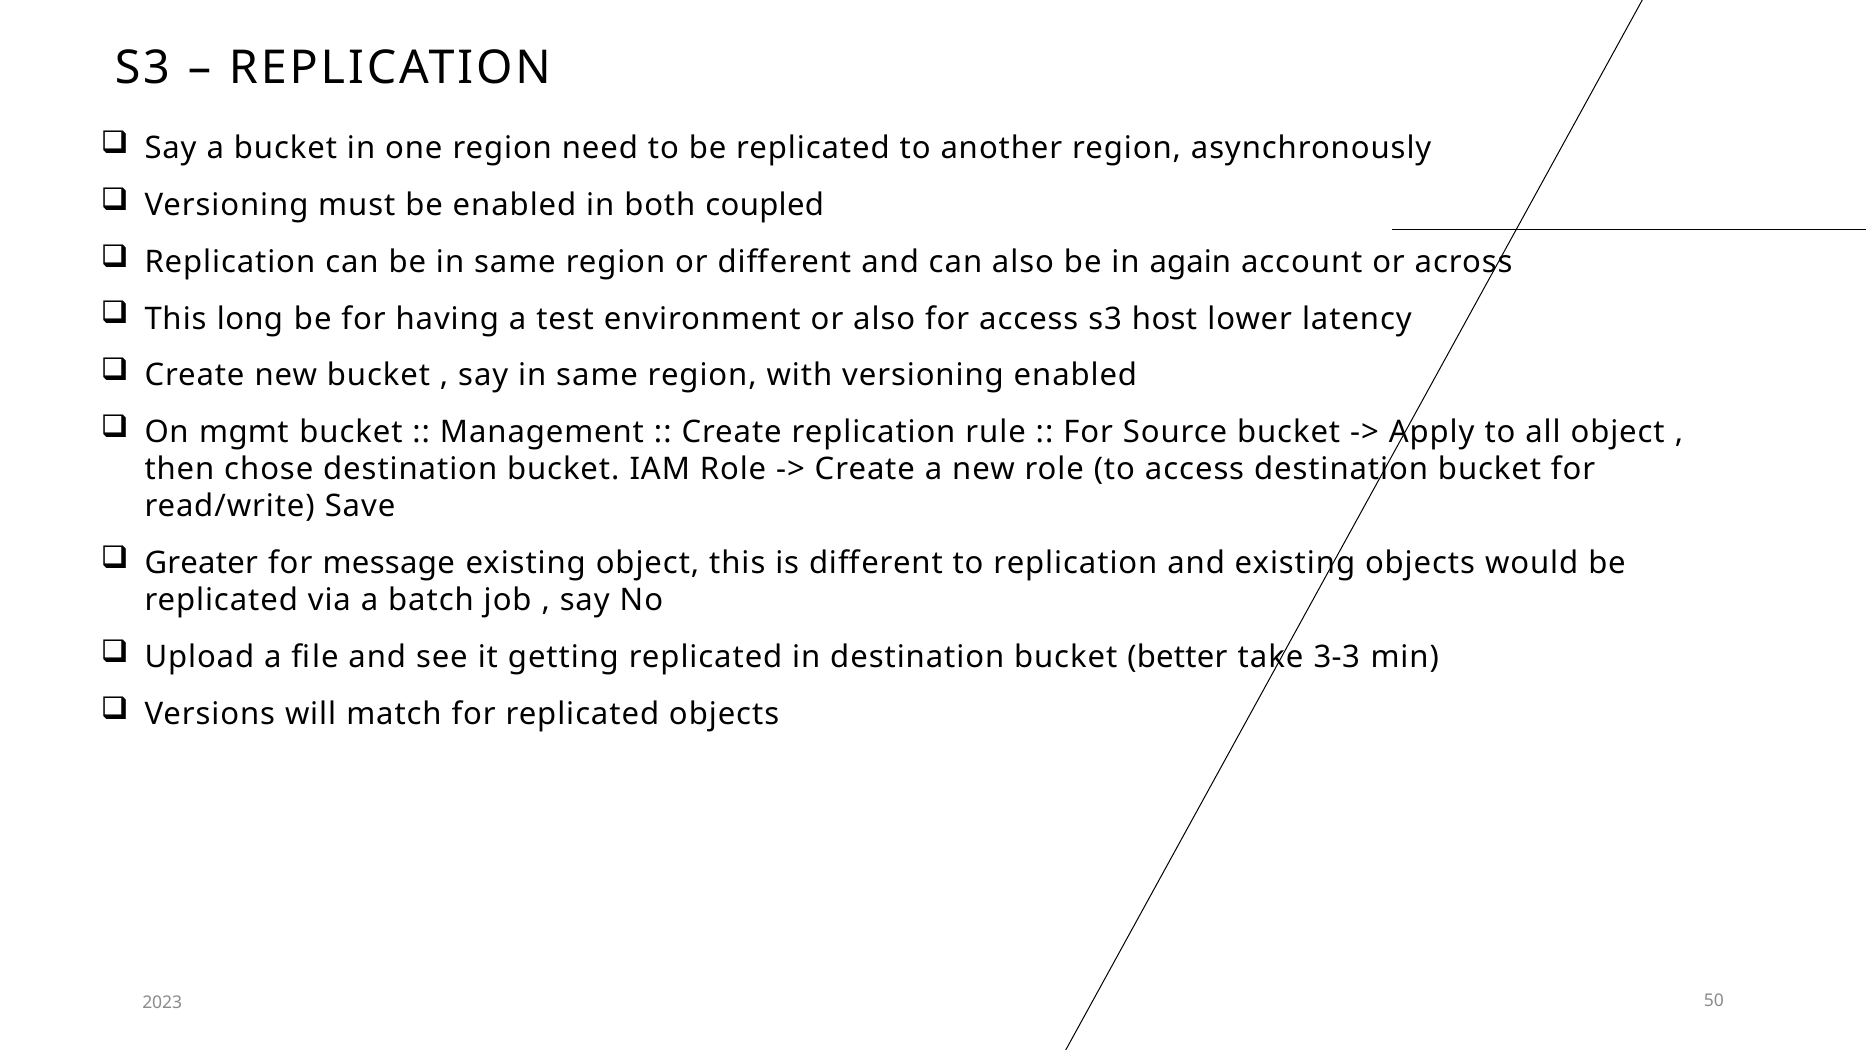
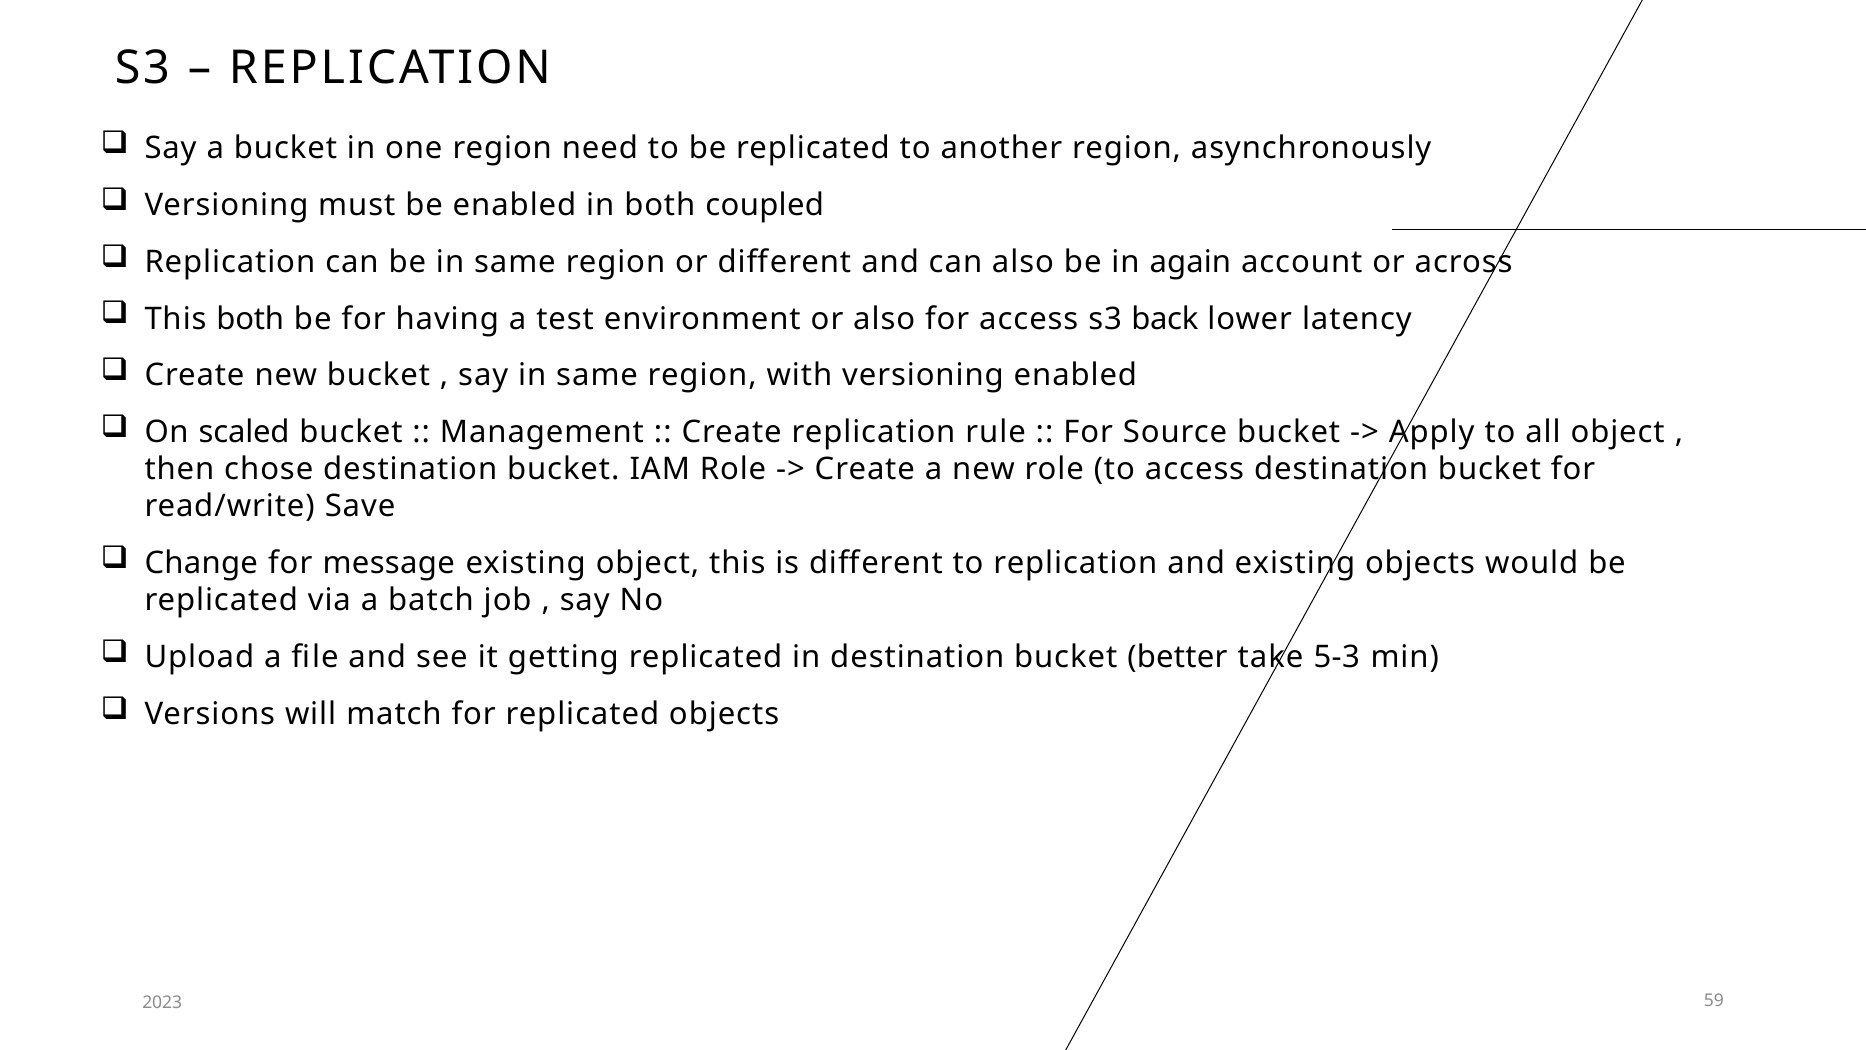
This long: long -> both
host: host -> back
mgmt: mgmt -> scaled
Greater: Greater -> Change
3-3: 3-3 -> 5-3
50: 50 -> 59
